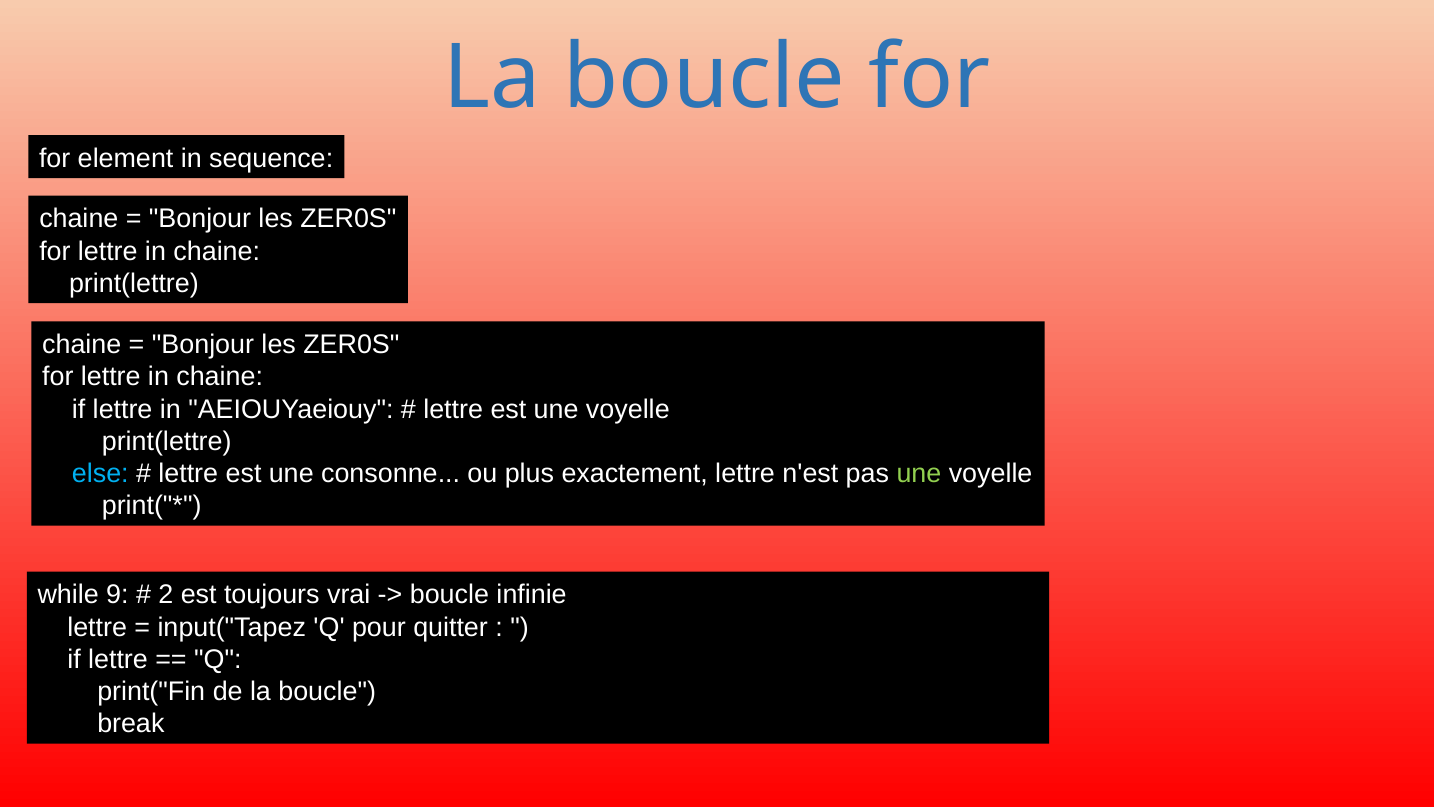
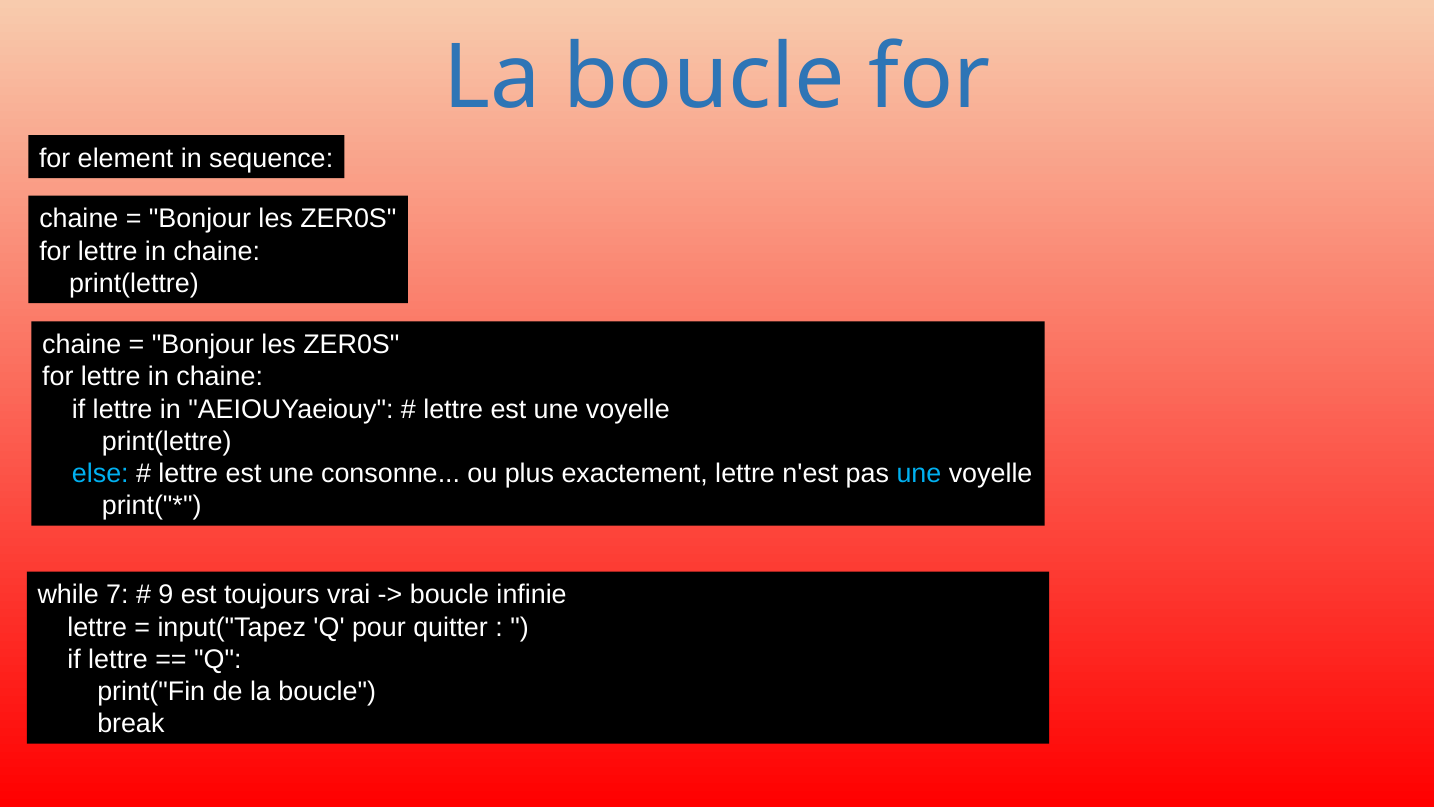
une at (919, 474) colour: light green -> light blue
9: 9 -> 7
2: 2 -> 9
